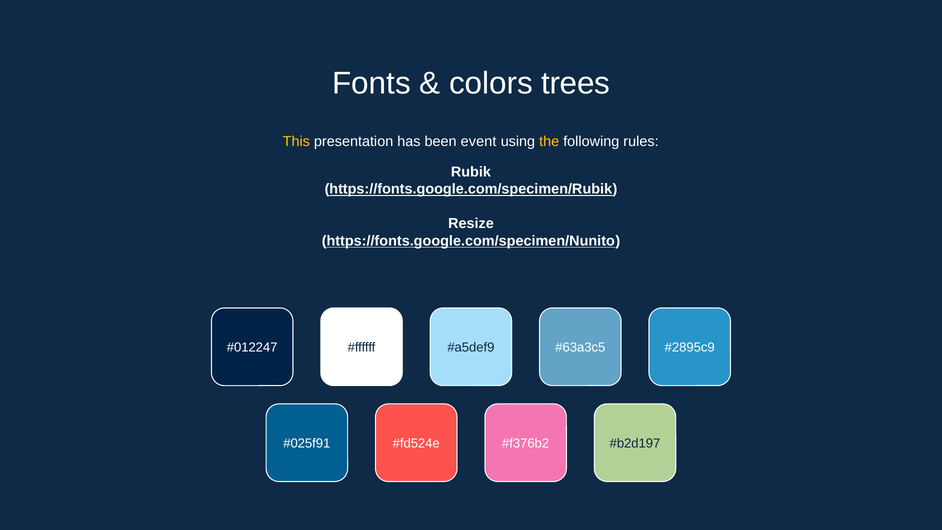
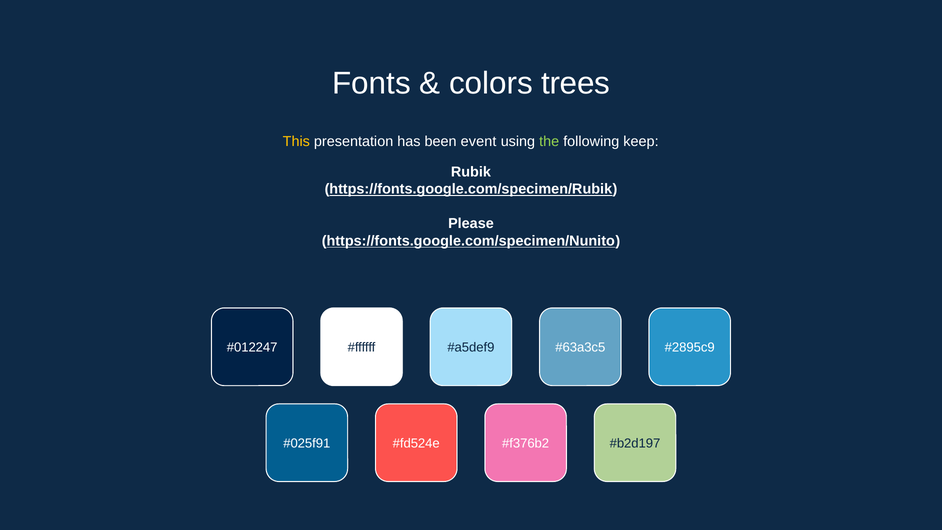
the colour: yellow -> light green
rules: rules -> keep
Resize: Resize -> Please
